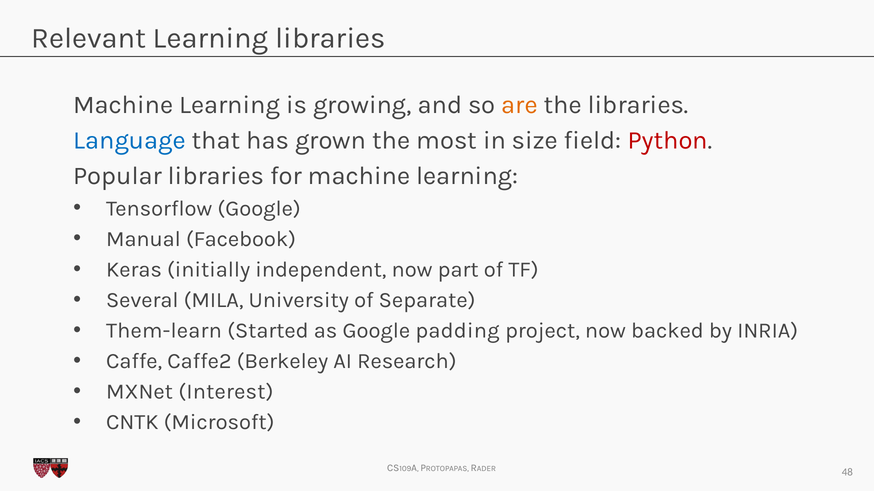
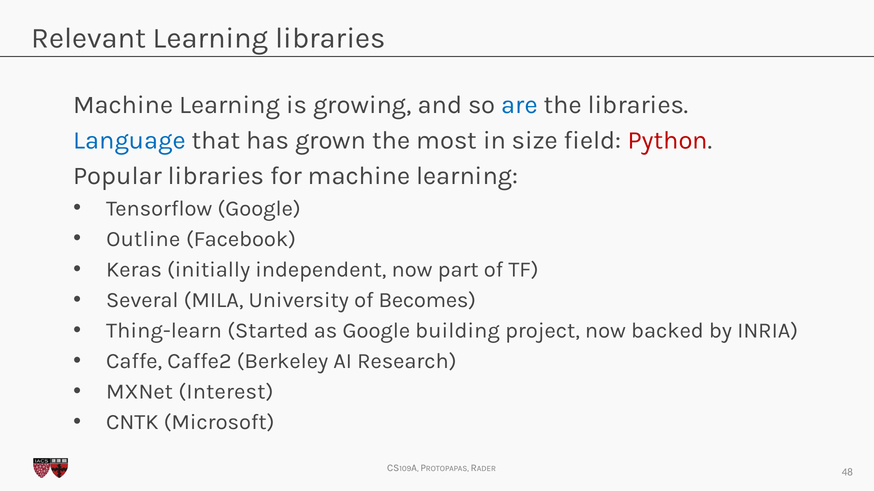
are colour: orange -> blue
Manual: Manual -> Outline
Separate: Separate -> Becomes
Them-learn: Them-learn -> Thing-learn
padding: padding -> building
